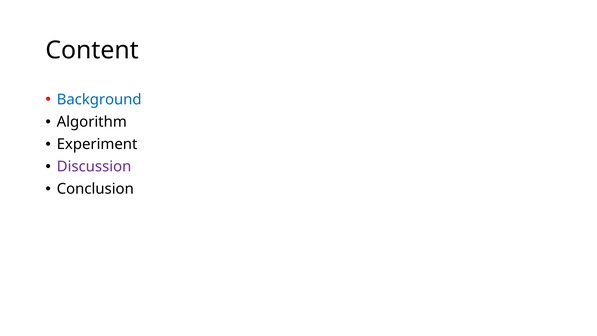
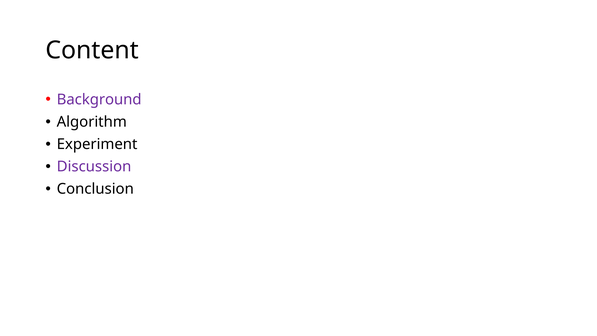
Background colour: blue -> purple
